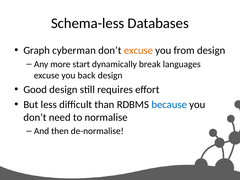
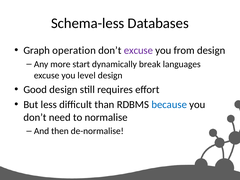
cyberman: cyberman -> operation
excuse at (138, 50) colour: orange -> purple
back: back -> level
